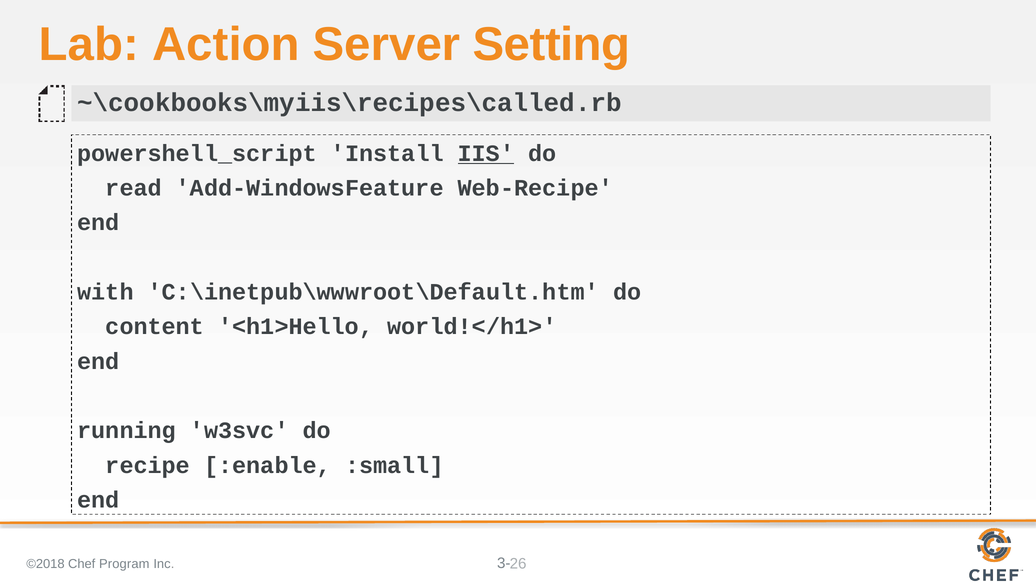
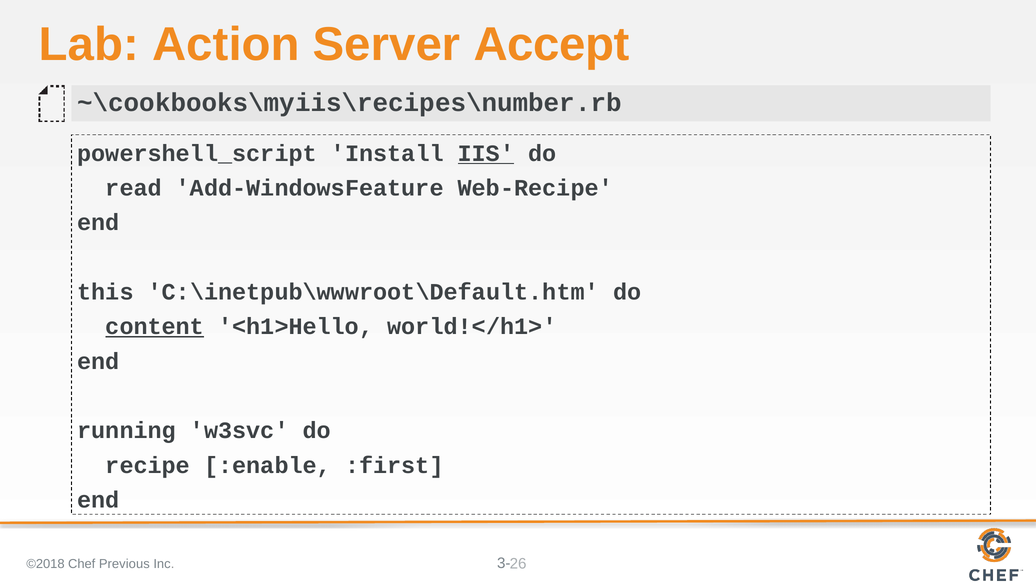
Setting: Setting -> Accept
~\cookbooks\myiis\recipes\called.rb: ~\cookbooks\myiis\recipes\called.rb -> ~\cookbooks\myiis\recipes\number.rb
with: with -> this
content underline: none -> present
:small: :small -> :first
Program: Program -> Previous
